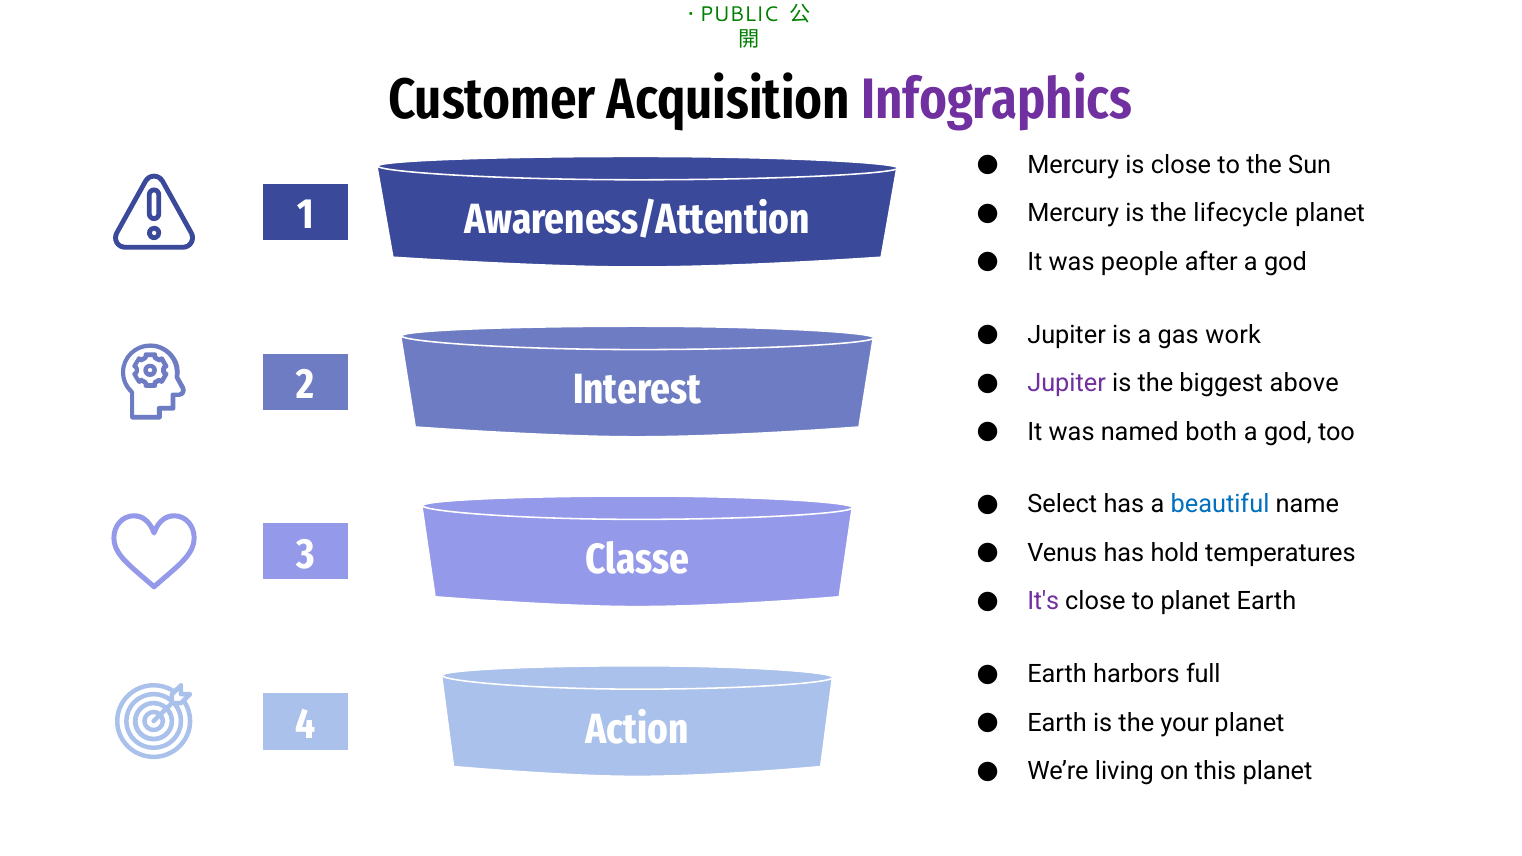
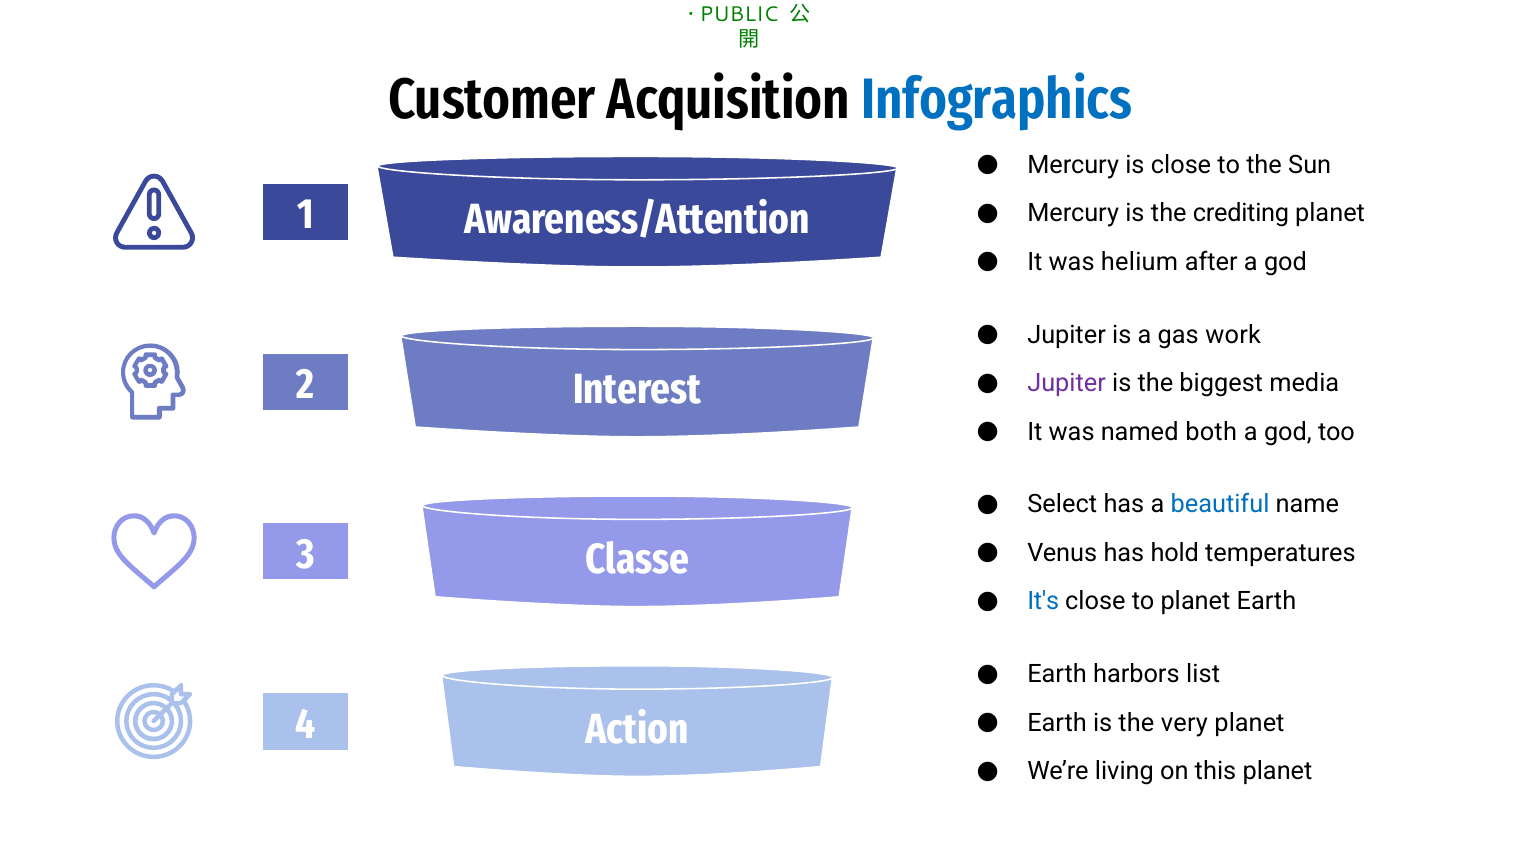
Infographics colour: purple -> blue
lifecycle: lifecycle -> crediting
people: people -> helium
above: above -> media
It's colour: purple -> blue
full: full -> list
your: your -> very
